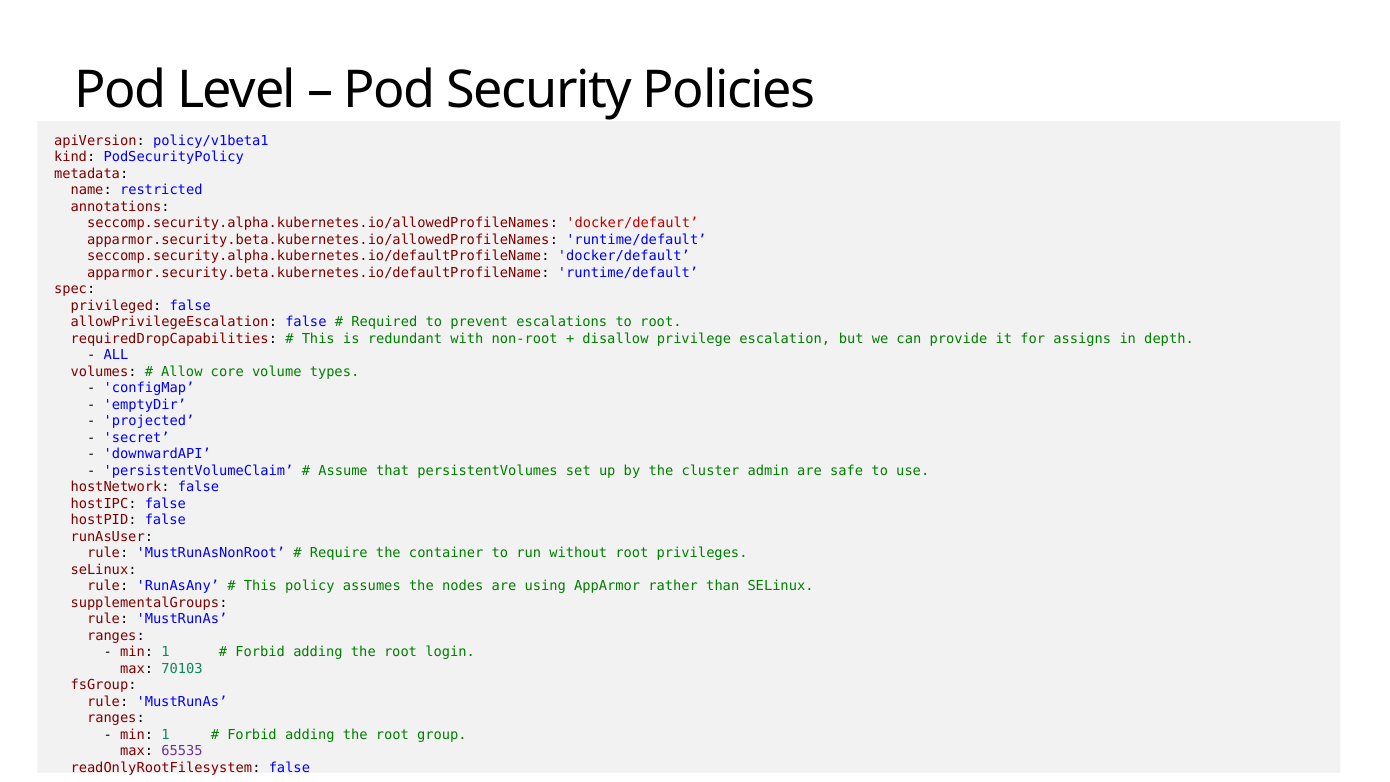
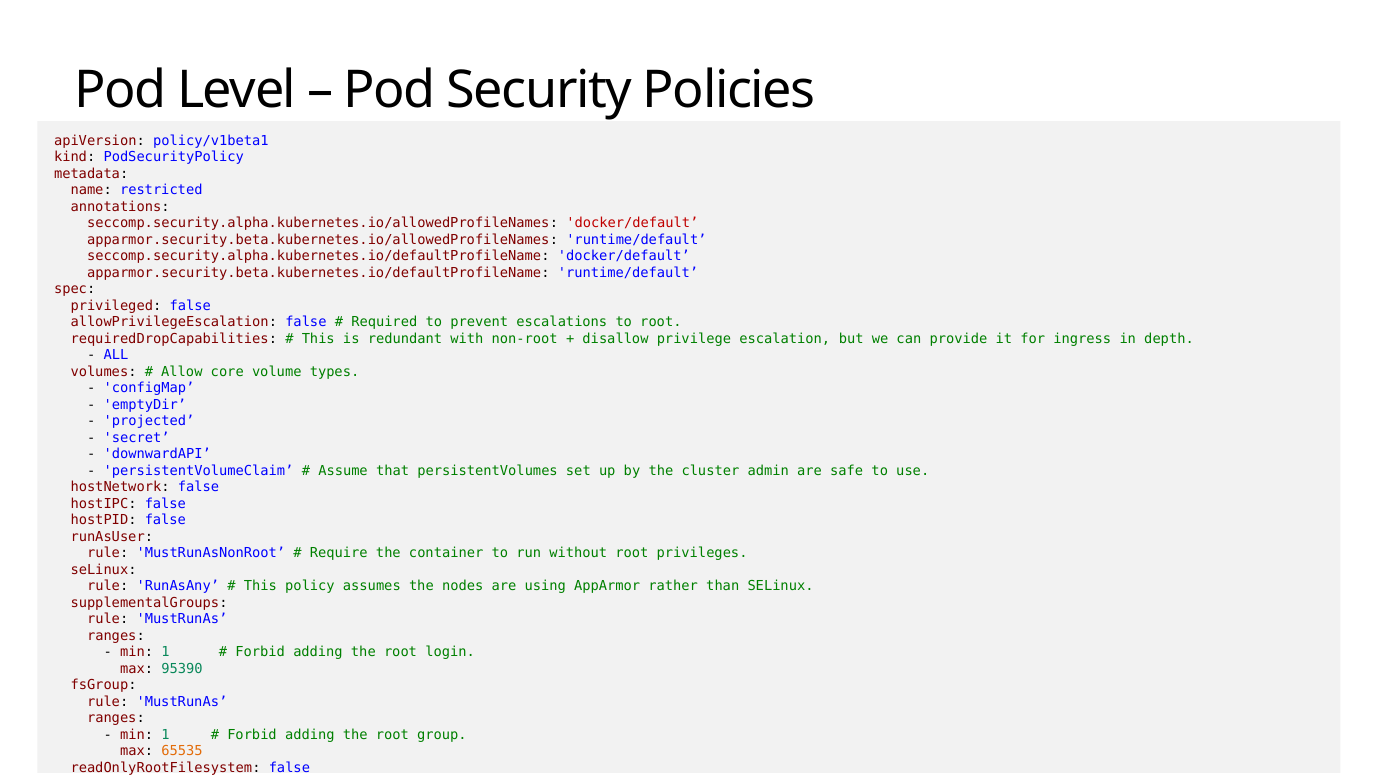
assigns: assigns -> ingress
70103: 70103 -> 95390
65535 colour: purple -> orange
